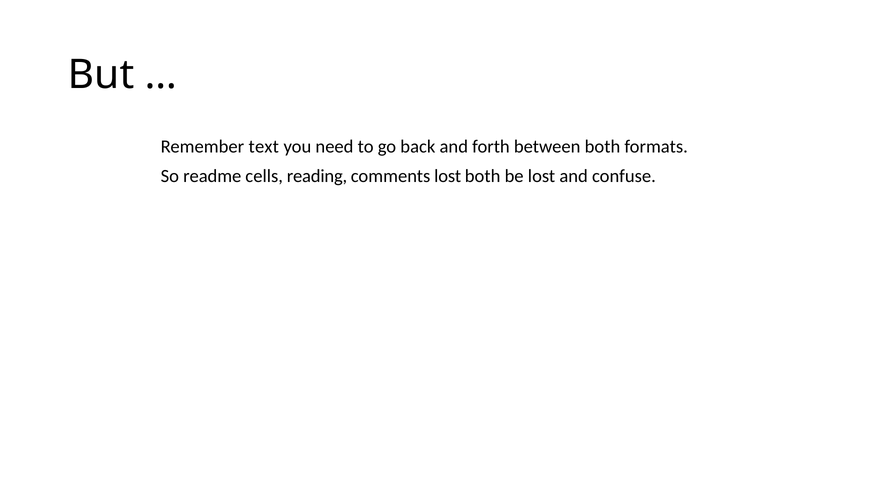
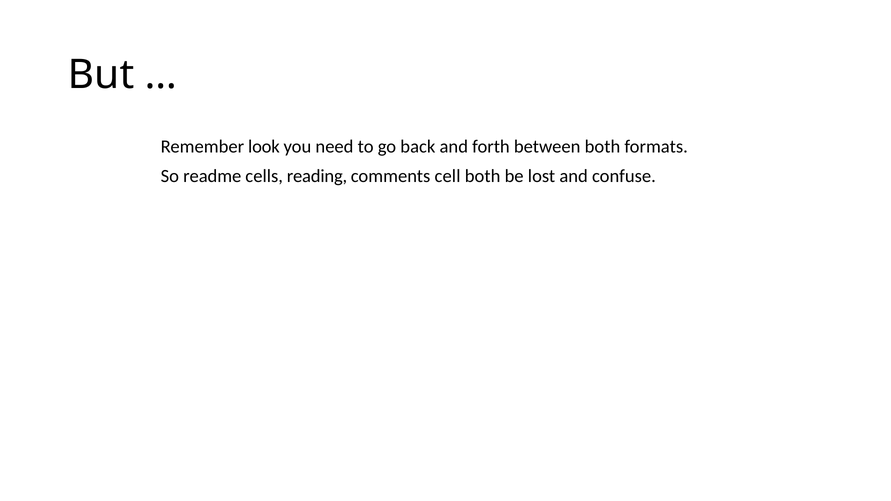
text: text -> look
comments lost: lost -> cell
